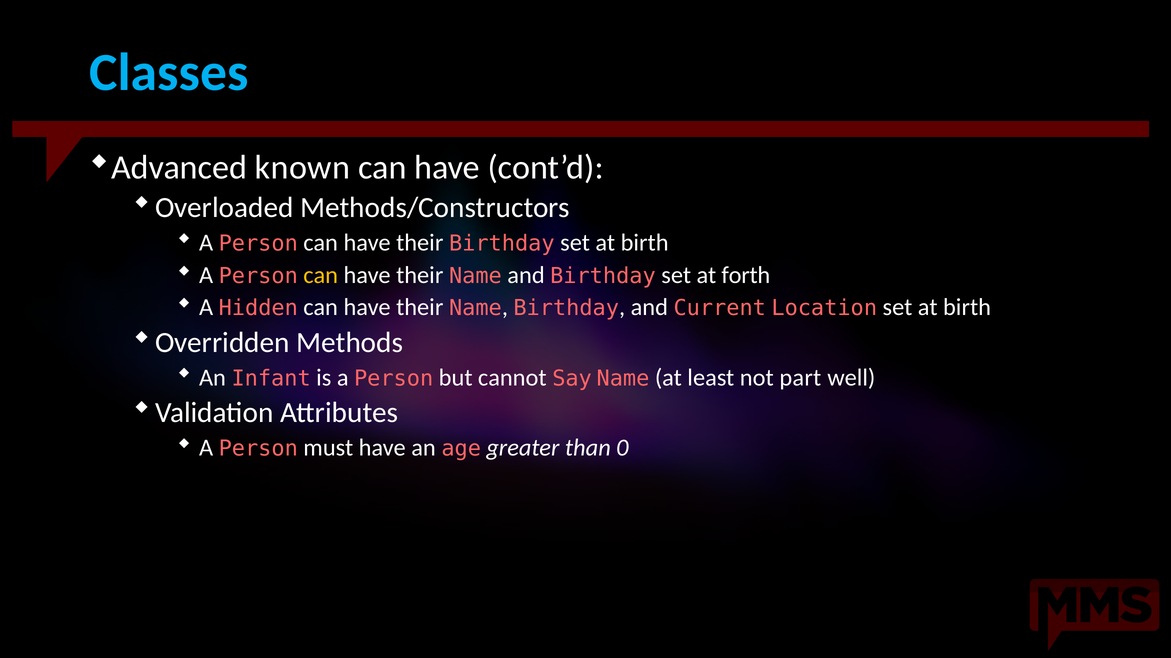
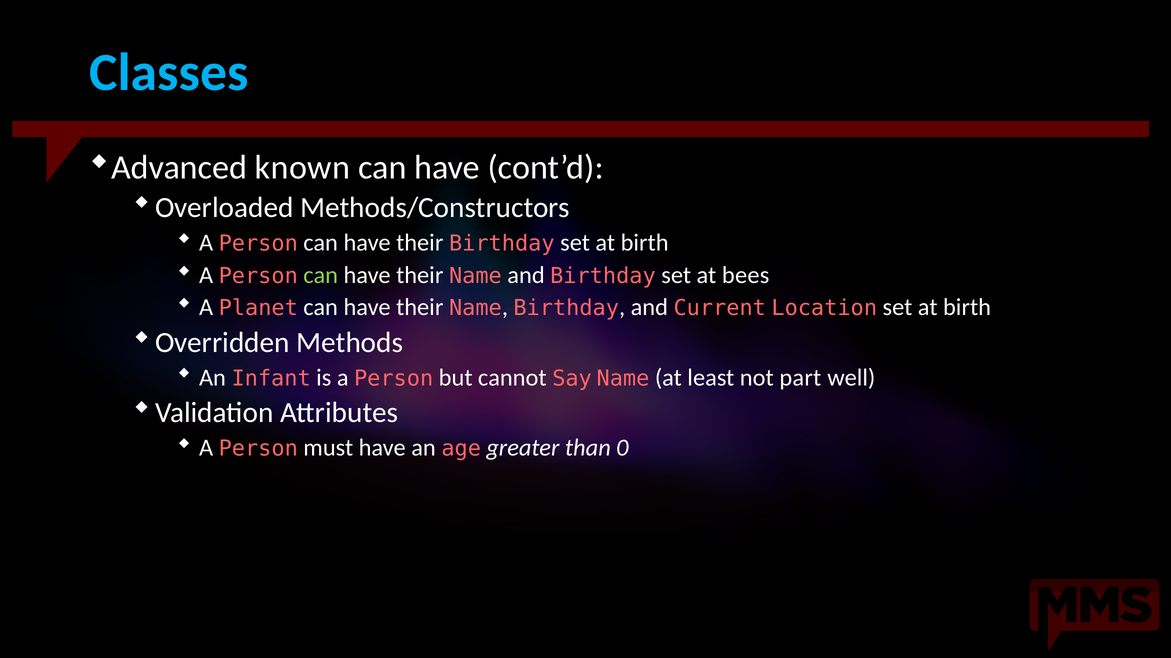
can at (321, 275) colour: yellow -> light green
forth: forth -> bees
Hidden: Hidden -> Planet
